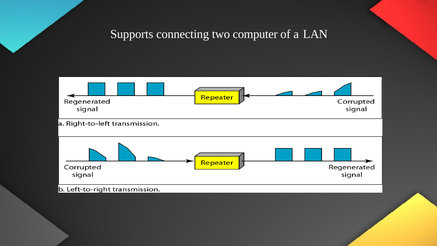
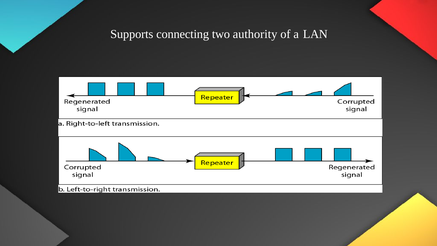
computer: computer -> authority
